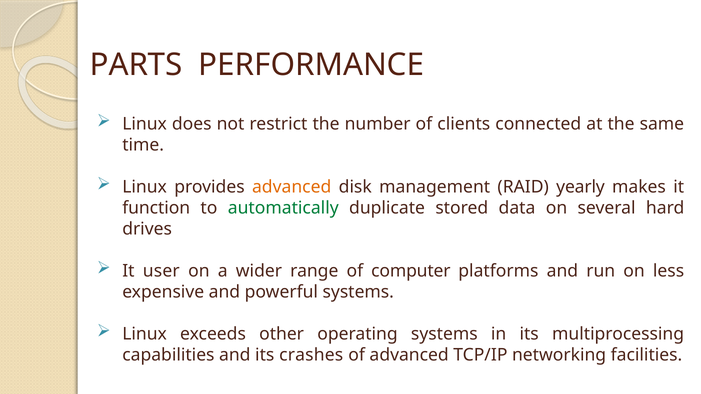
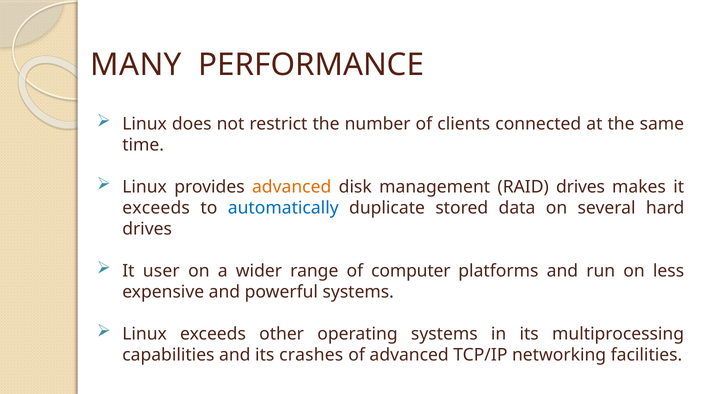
PARTS: PARTS -> MANY
RAID yearly: yearly -> drives
function at (156, 208): function -> exceeds
automatically colour: green -> blue
